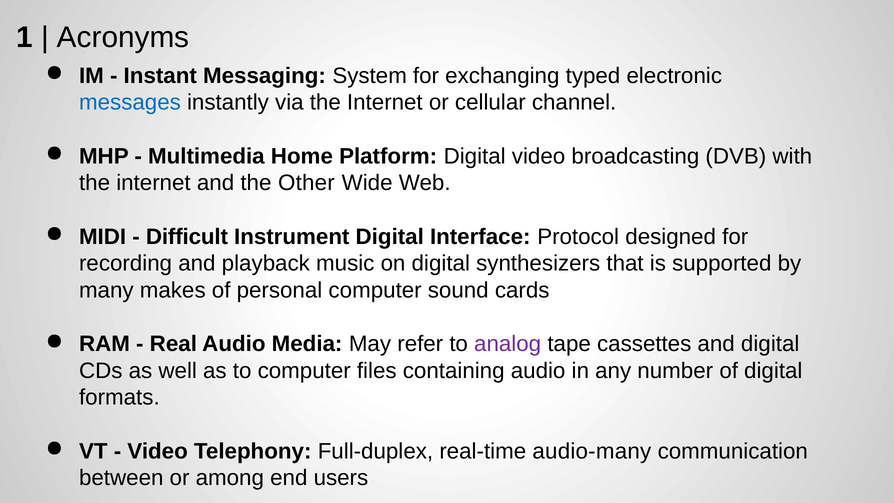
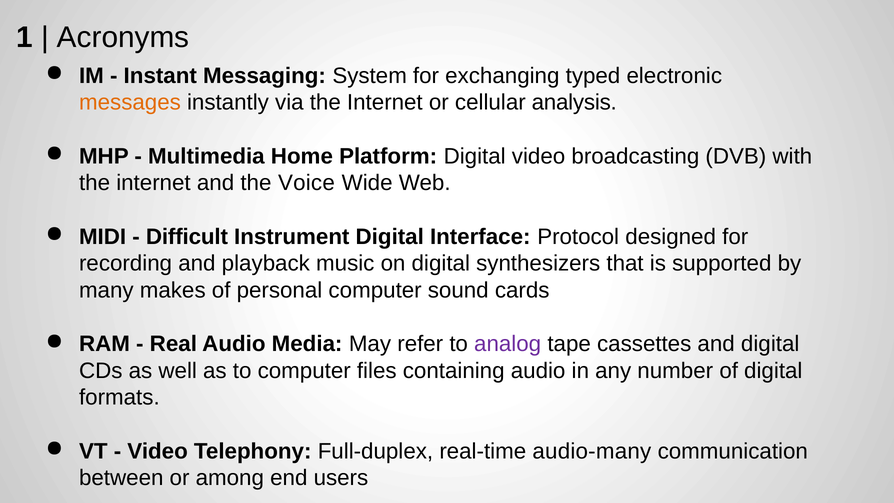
messages colour: blue -> orange
channel: channel -> analysis
Other: Other -> Voice
